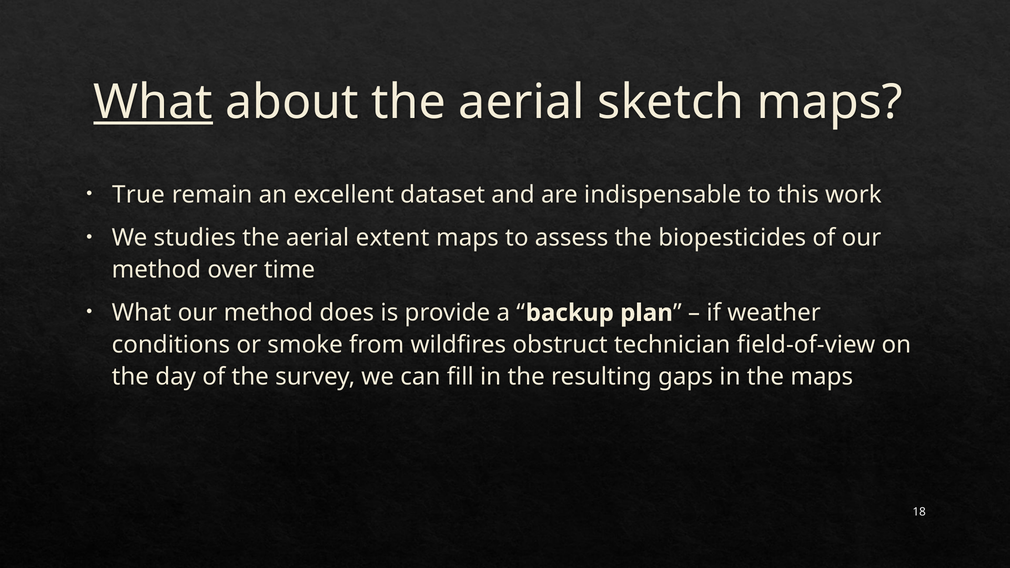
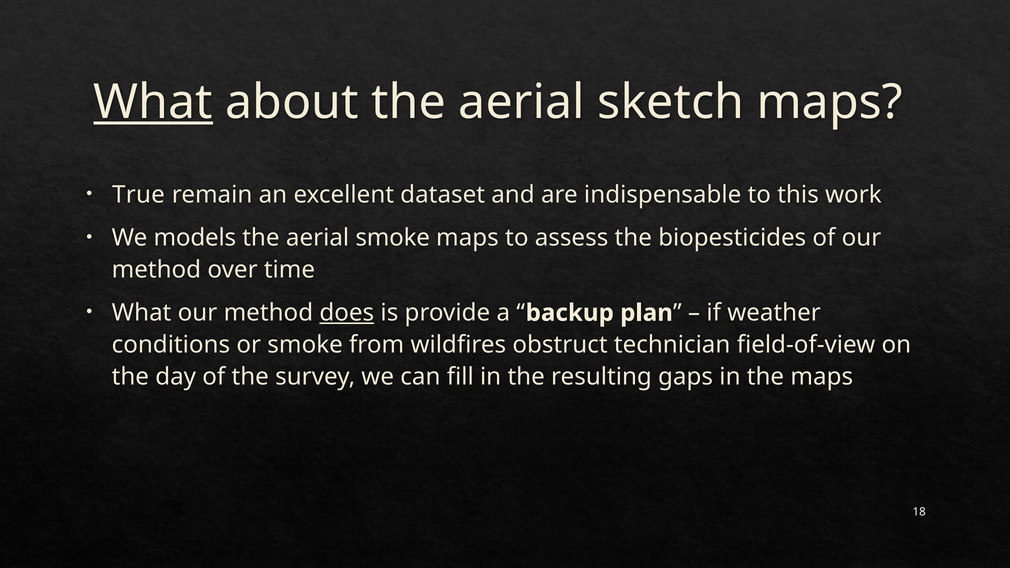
studies: studies -> models
aerial extent: extent -> smoke
does underline: none -> present
